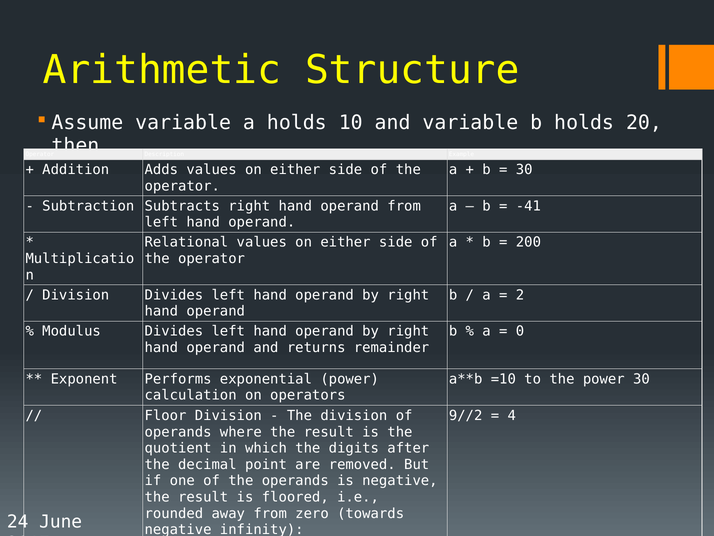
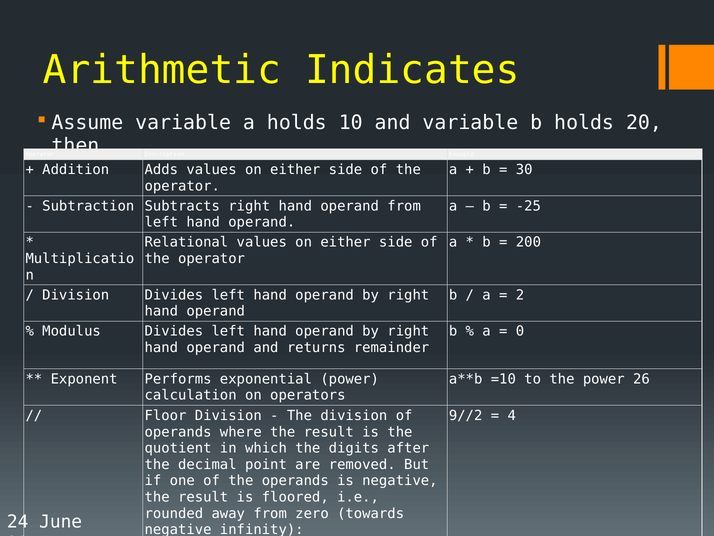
Structure: Structure -> Indicates
-41: -41 -> -25
power 30: 30 -> 26
